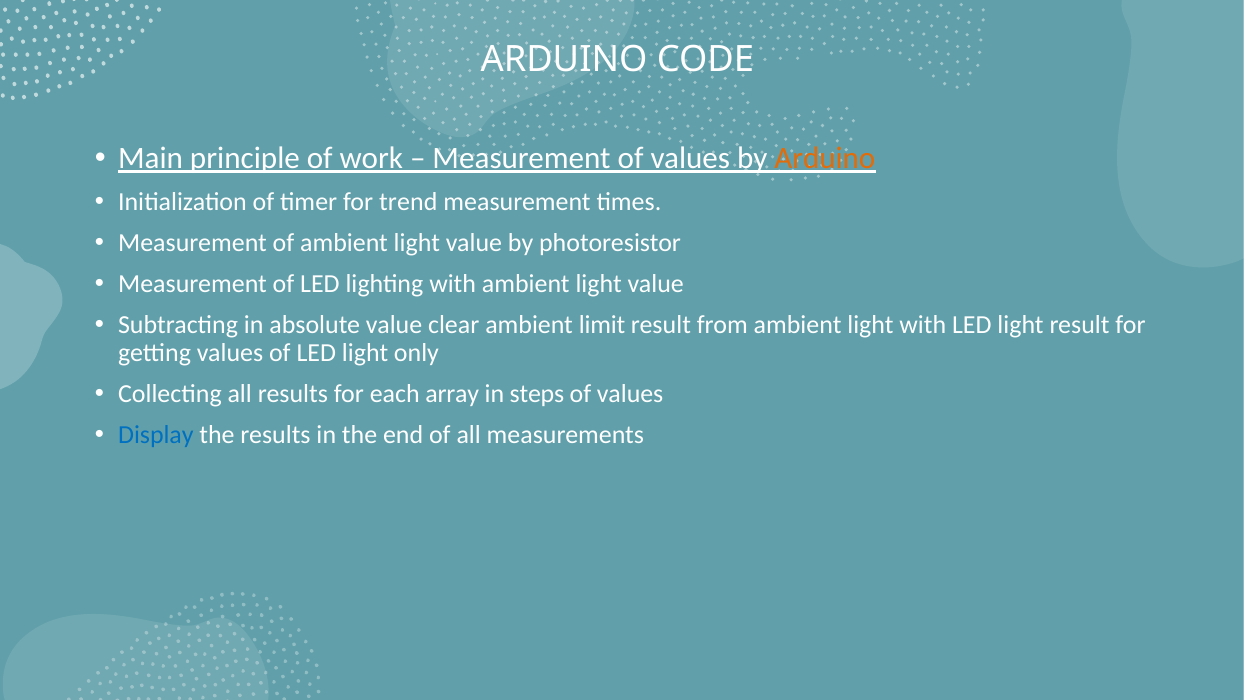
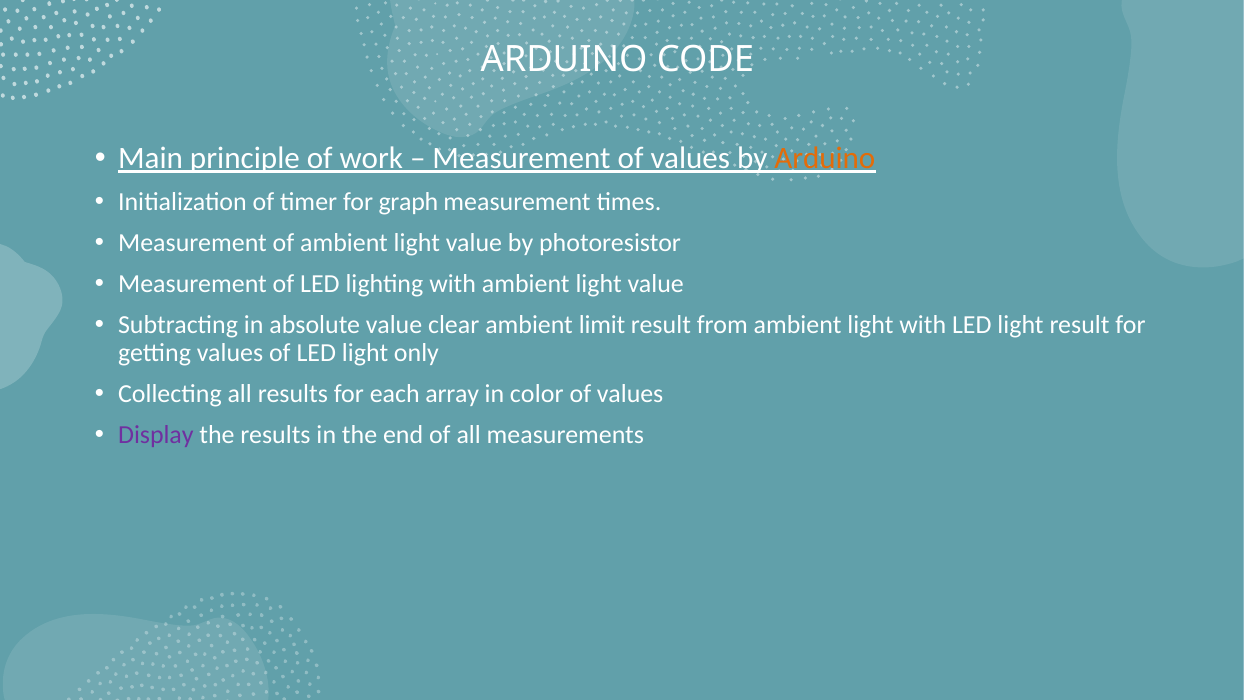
trend: trend -> graph
steps: steps -> color
Display colour: blue -> purple
